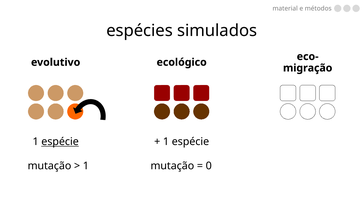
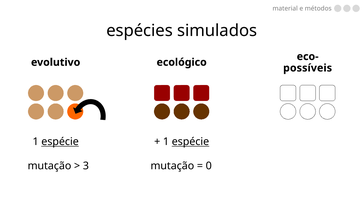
migração: migração -> possíveis
espécie at (190, 141) underline: none -> present
1 at (86, 166): 1 -> 3
